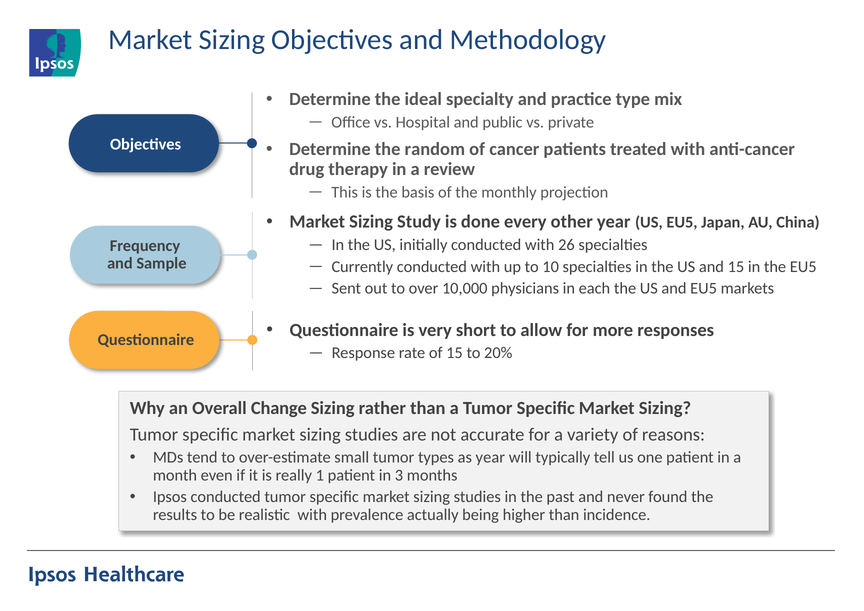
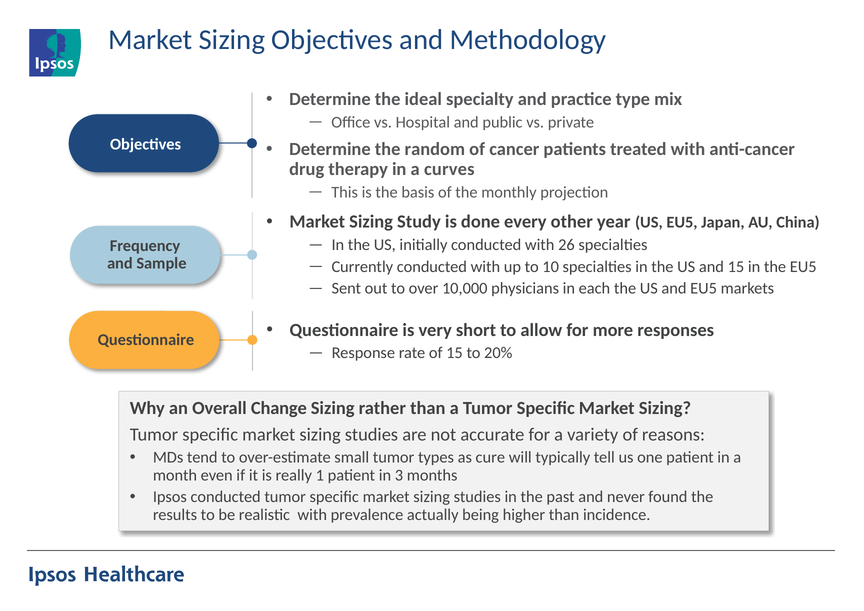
review: review -> curves
as year: year -> cure
